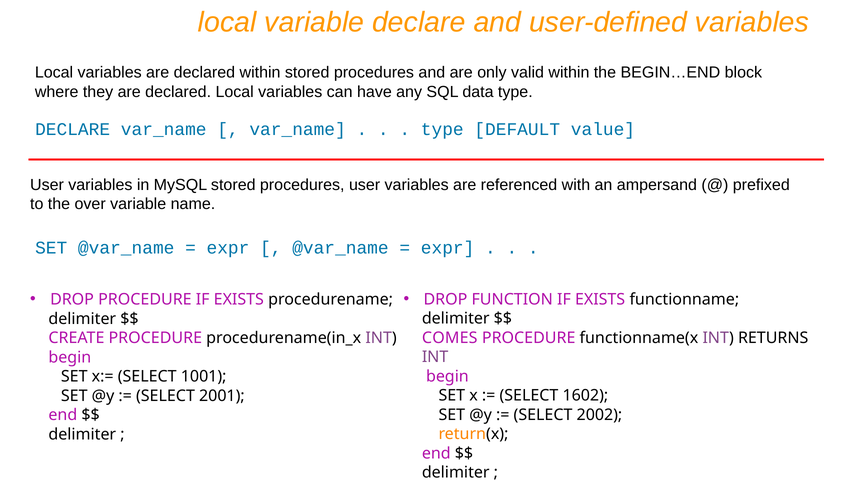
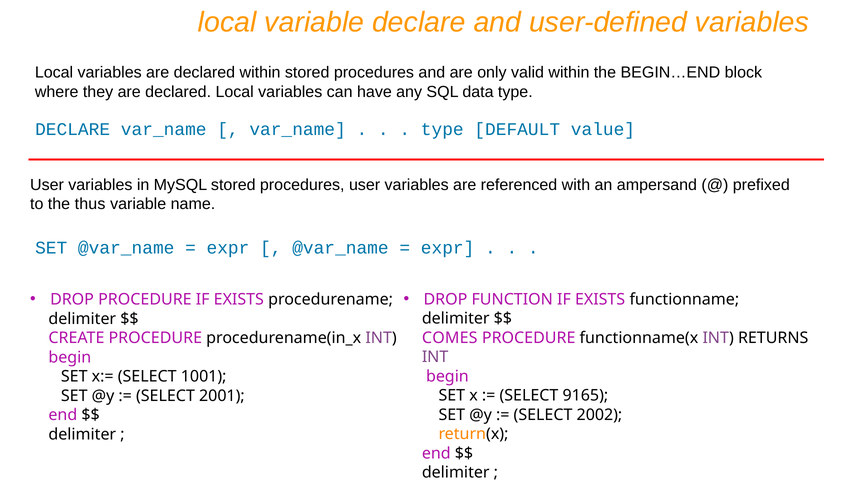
over: over -> thus
1602: 1602 -> 9165
